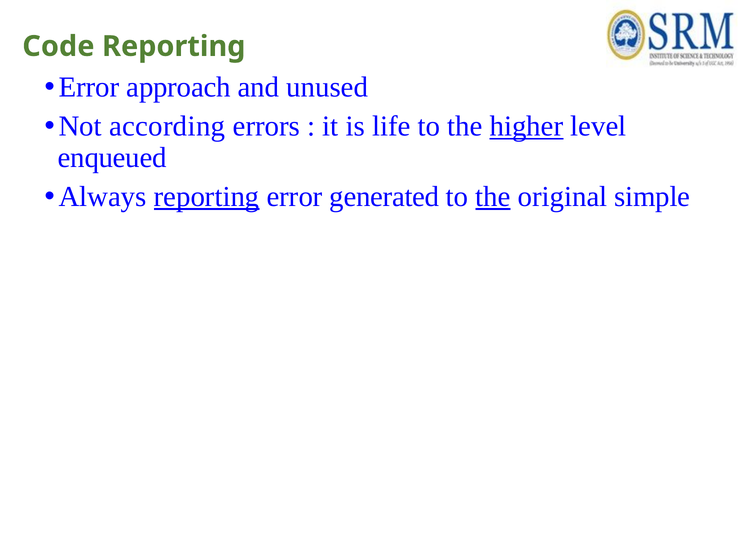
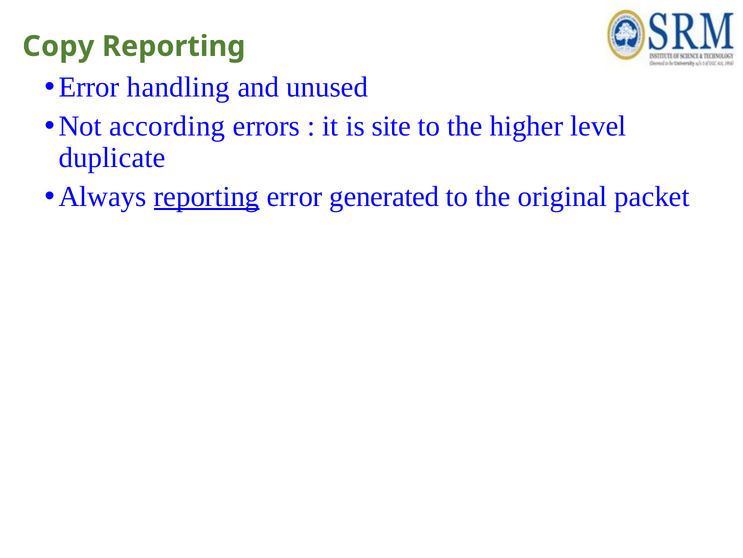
Code: Code -> Copy
approach: approach -> handling
life: life -> site
higher underline: present -> none
enqueued: enqueued -> duplicate
the at (493, 196) underline: present -> none
simple: simple -> packet
